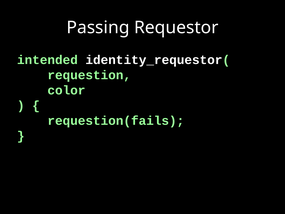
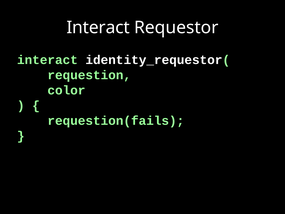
Passing at (98, 28): Passing -> Interact
intended at (48, 60): intended -> interact
